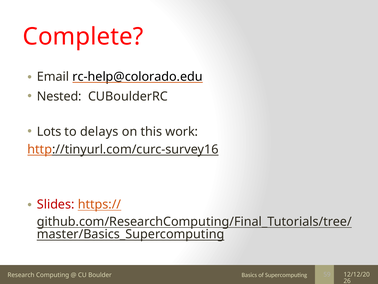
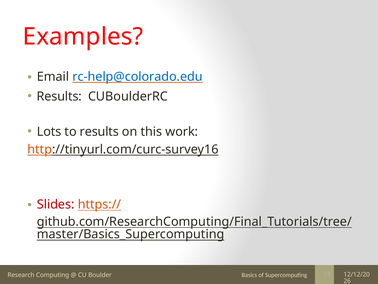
Complete: Complete -> Examples
rc-help@colorado.edu colour: black -> blue
Nested at (59, 96): Nested -> Results
to delays: delays -> results
